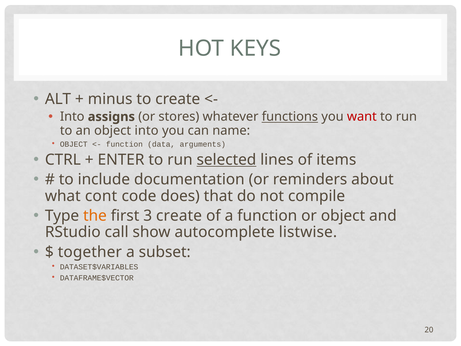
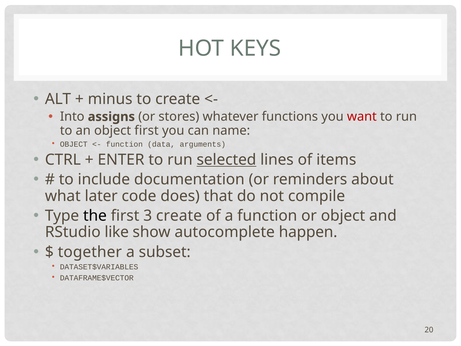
functions underline: present -> none
object into: into -> first
cont: cont -> later
the colour: orange -> black
call: call -> like
listwise: listwise -> happen
